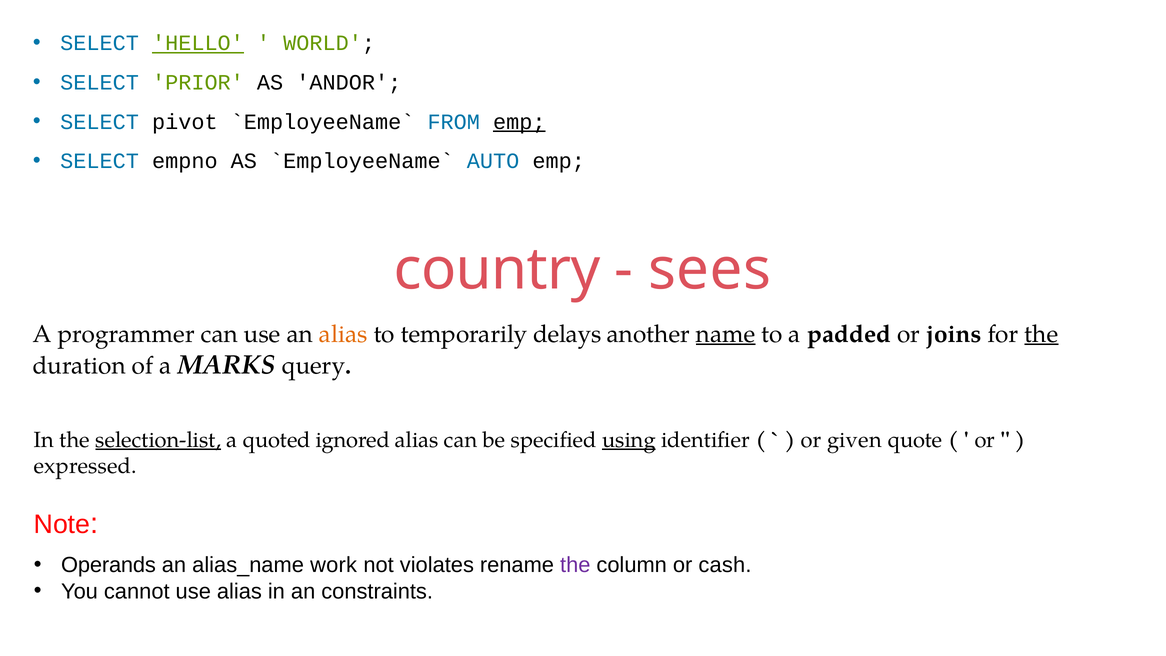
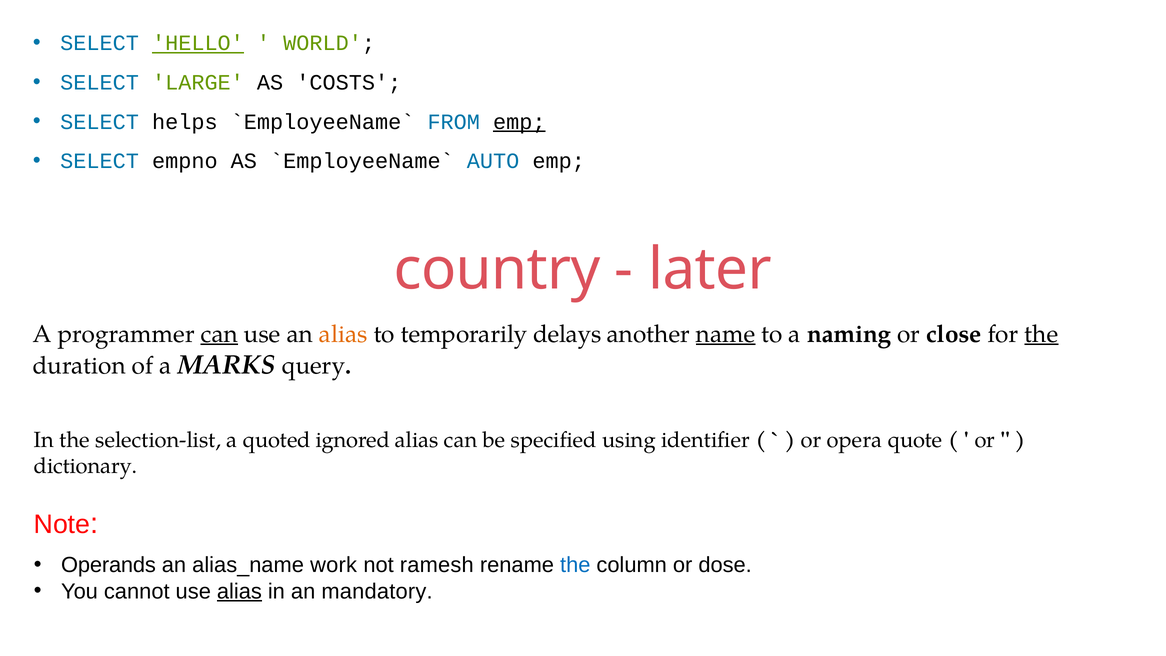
PRIOR: PRIOR -> LARGE
ANDOR: ANDOR -> COSTS
pivot: pivot -> helps
sees: sees -> later
can at (219, 334) underline: none -> present
padded: padded -> naming
joins: joins -> close
selection-list underline: present -> none
using underline: present -> none
given: given -> opera
expressed: expressed -> dictionary
violates: violates -> ramesh
the at (575, 565) colour: purple -> blue
cash: cash -> dose
alias at (239, 591) underline: none -> present
constraints: constraints -> mandatory
